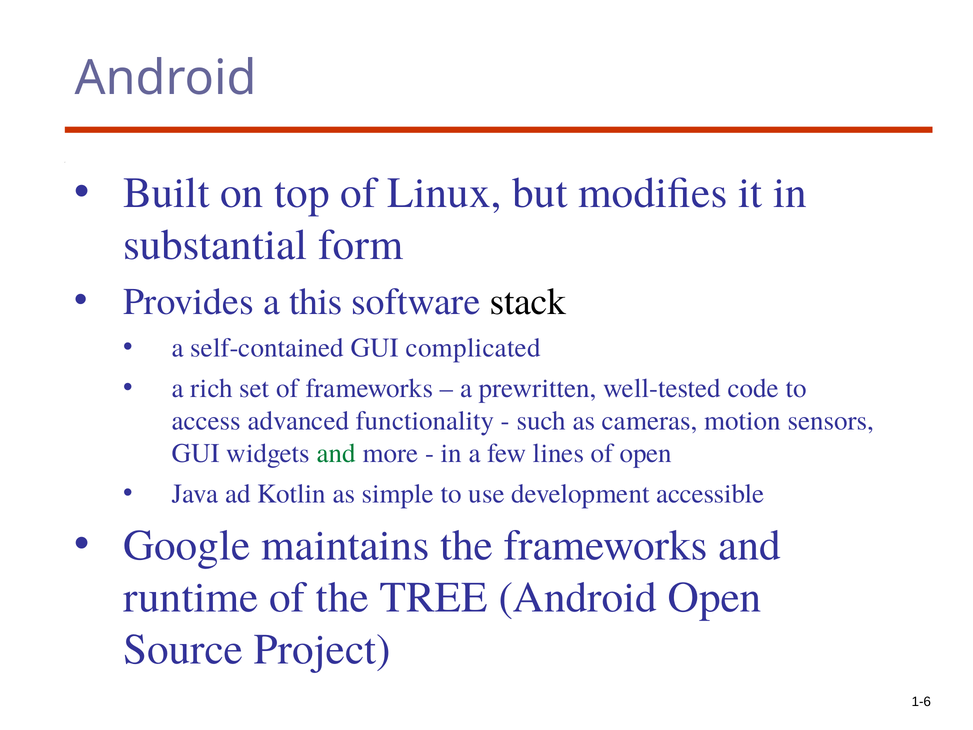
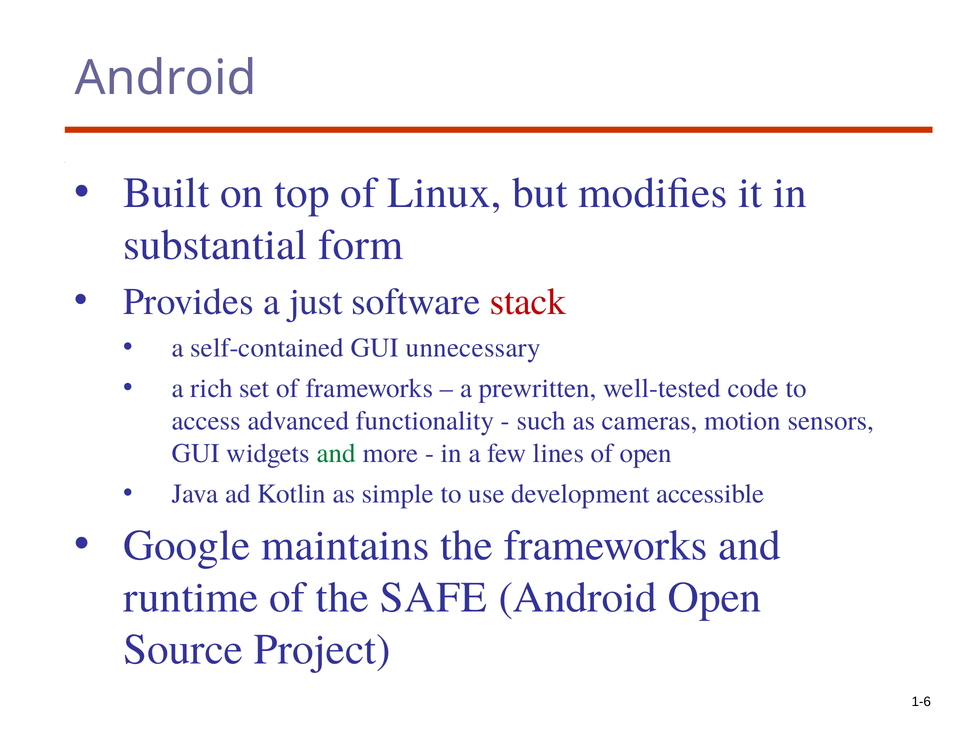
this: this -> just
stack colour: black -> red
complicated: complicated -> unnecessary
TREE: TREE -> SAFE
